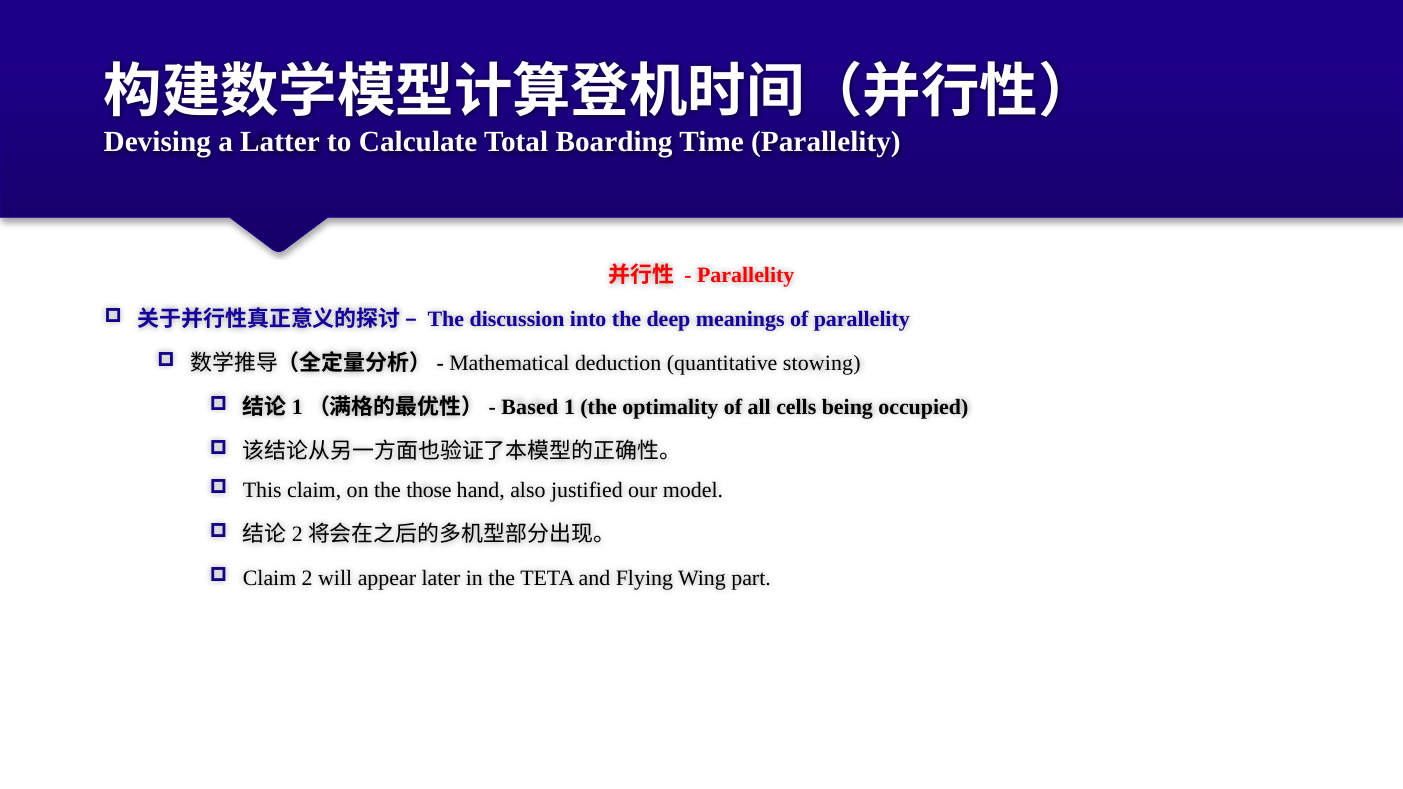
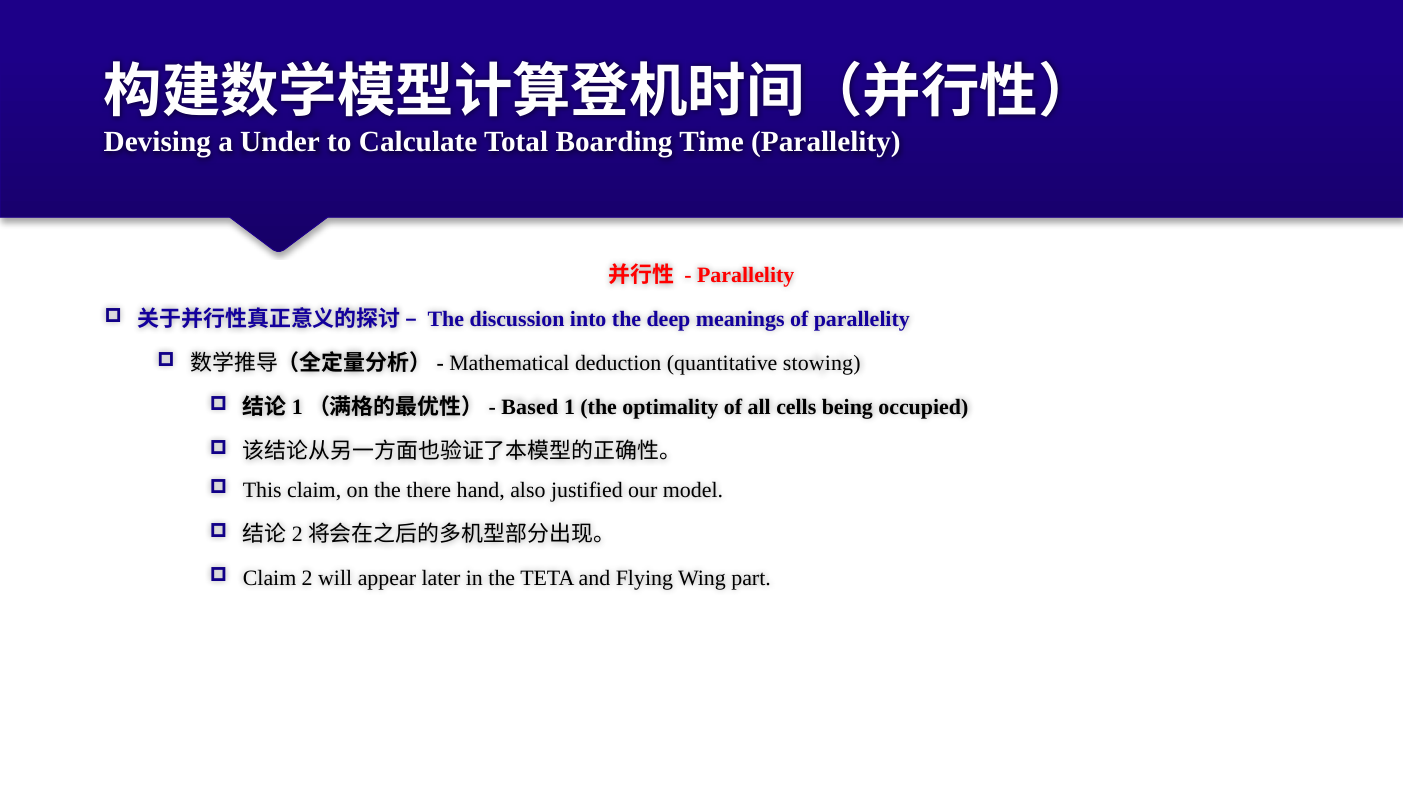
Latter: Latter -> Under
those: those -> there
